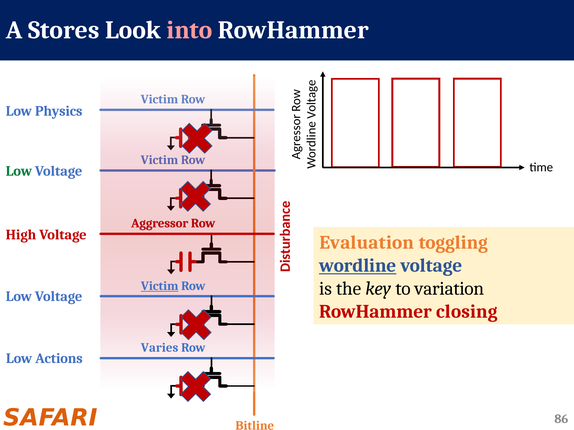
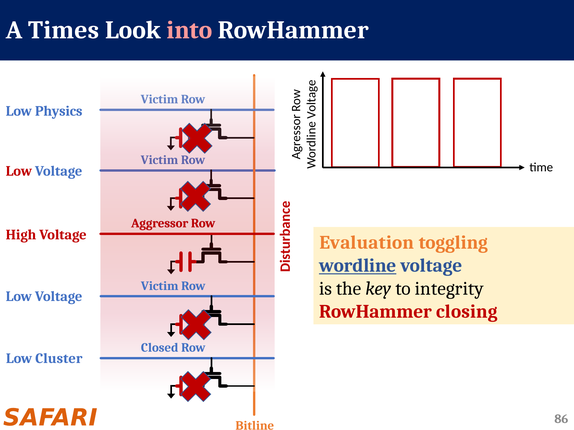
Stores: Stores -> Times
Low at (19, 171) colour: green -> red
variation: variation -> integrity
Victim at (160, 286) underline: present -> none
Varies: Varies -> Closed
Actions: Actions -> Cluster
